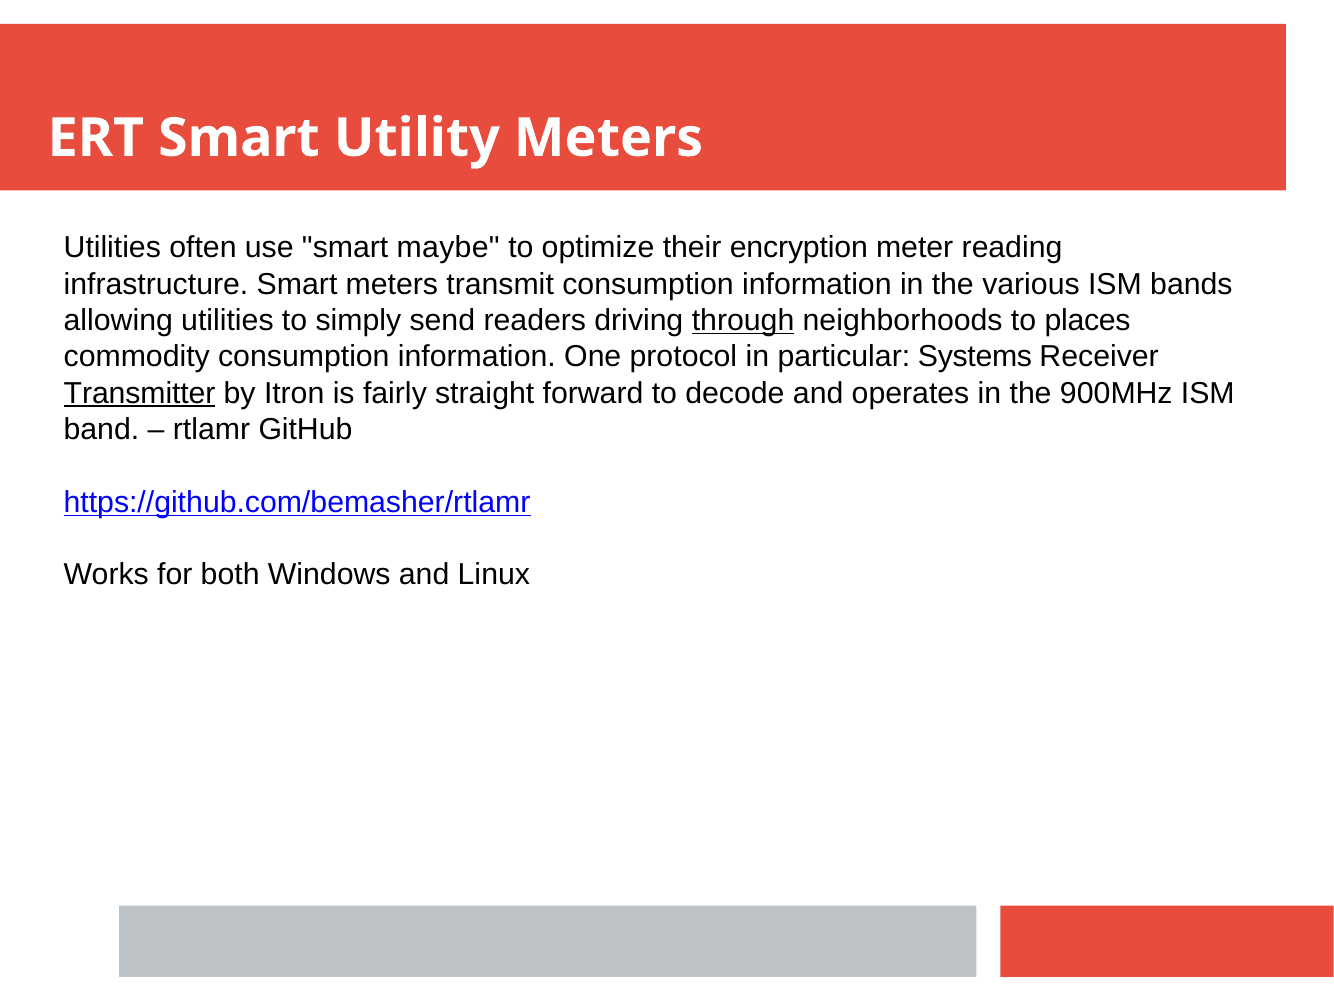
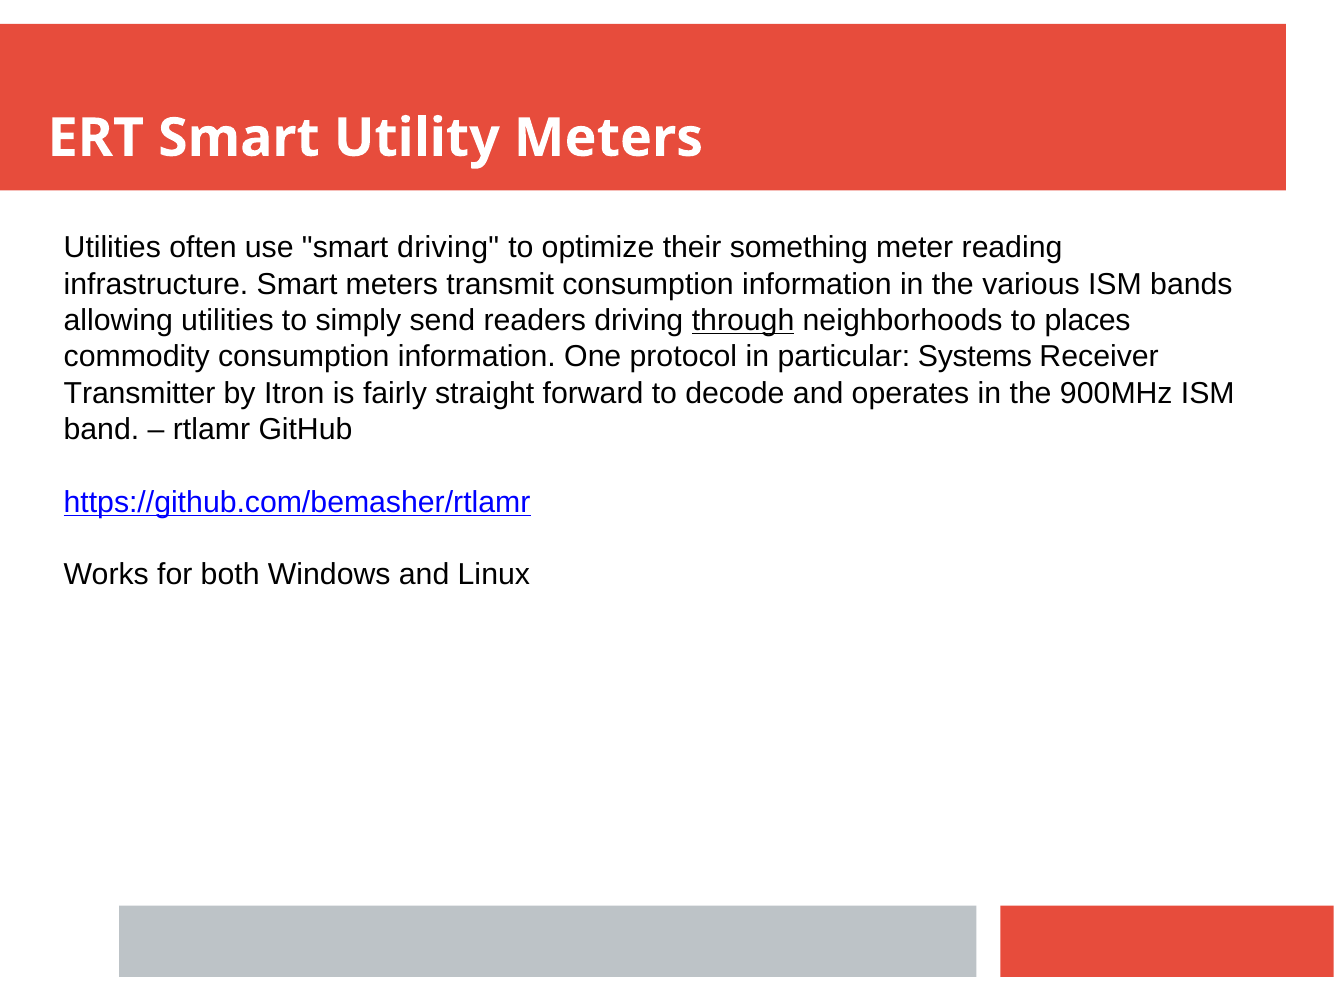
smart maybe: maybe -> driving
encryption: encryption -> something
Transmitter underline: present -> none
